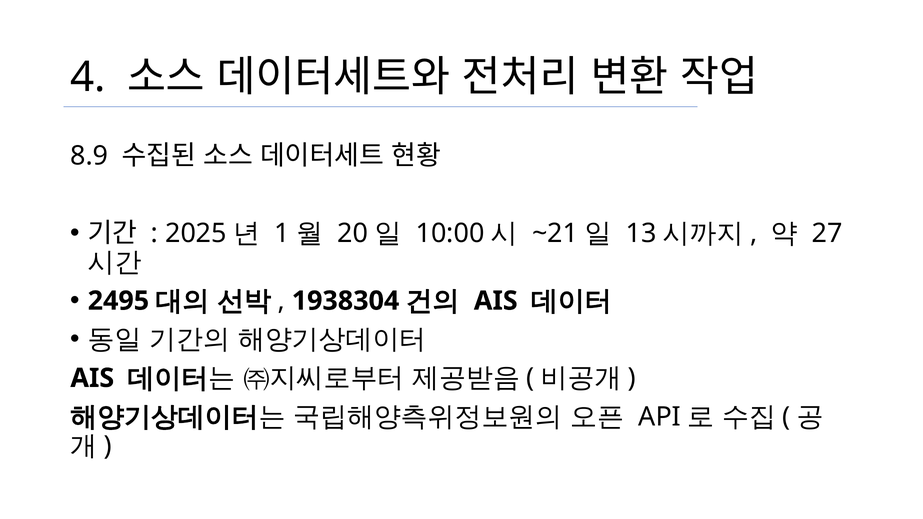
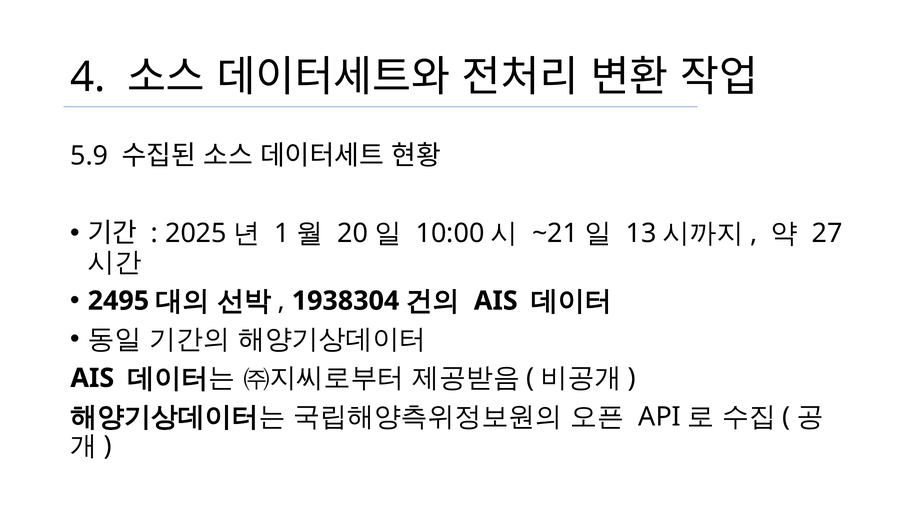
8.9: 8.9 -> 5.9
